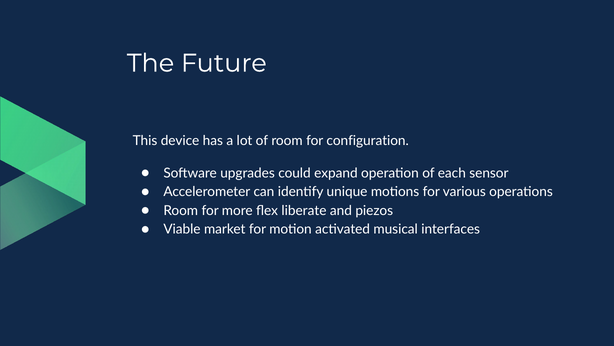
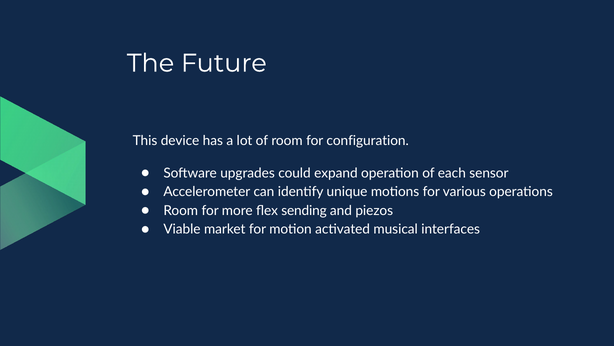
liberate: liberate -> sending
